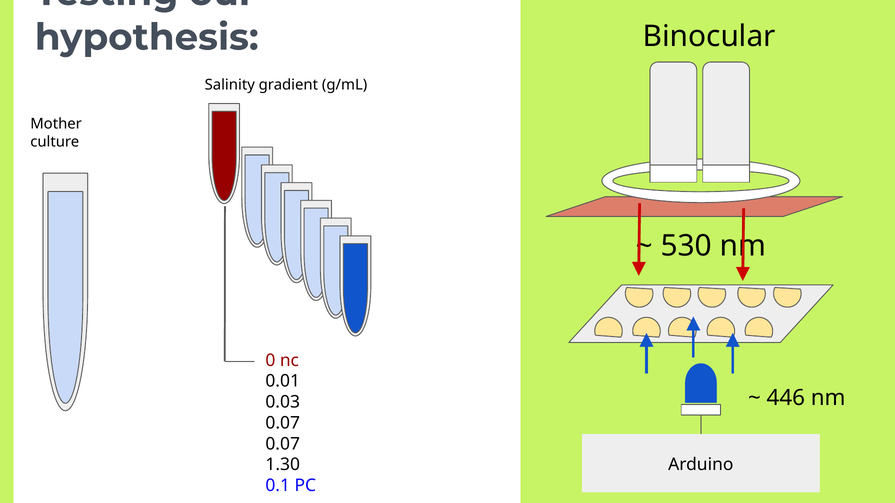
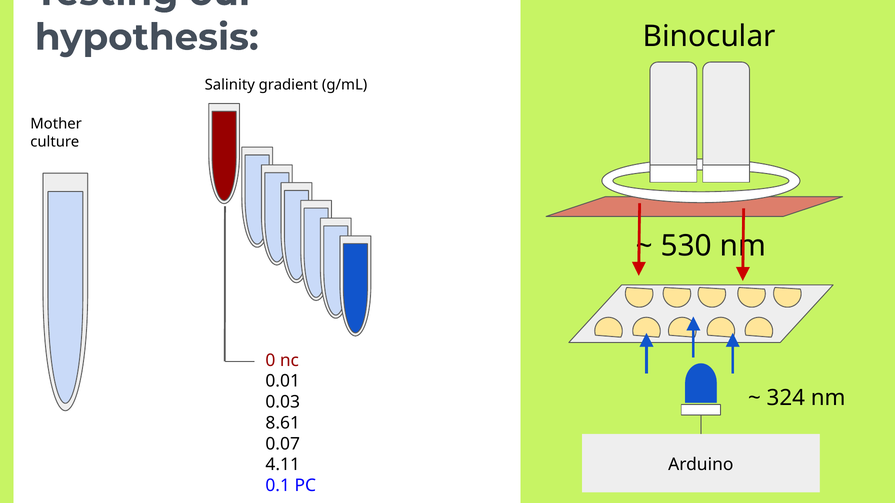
446: 446 -> 324
0.07 at (283, 423): 0.07 -> 8.61
1.30: 1.30 -> 4.11
